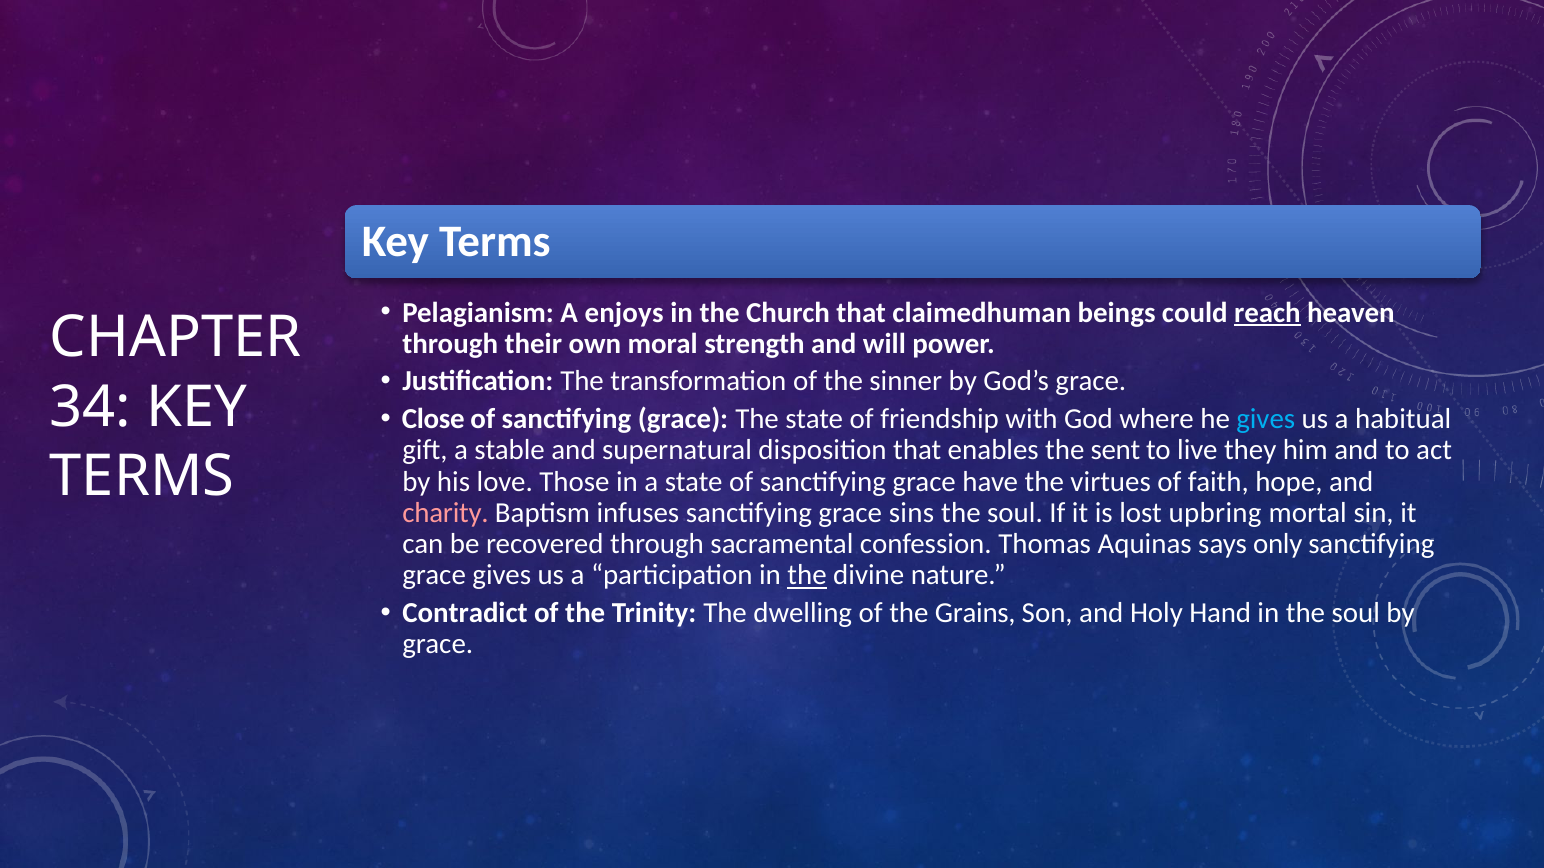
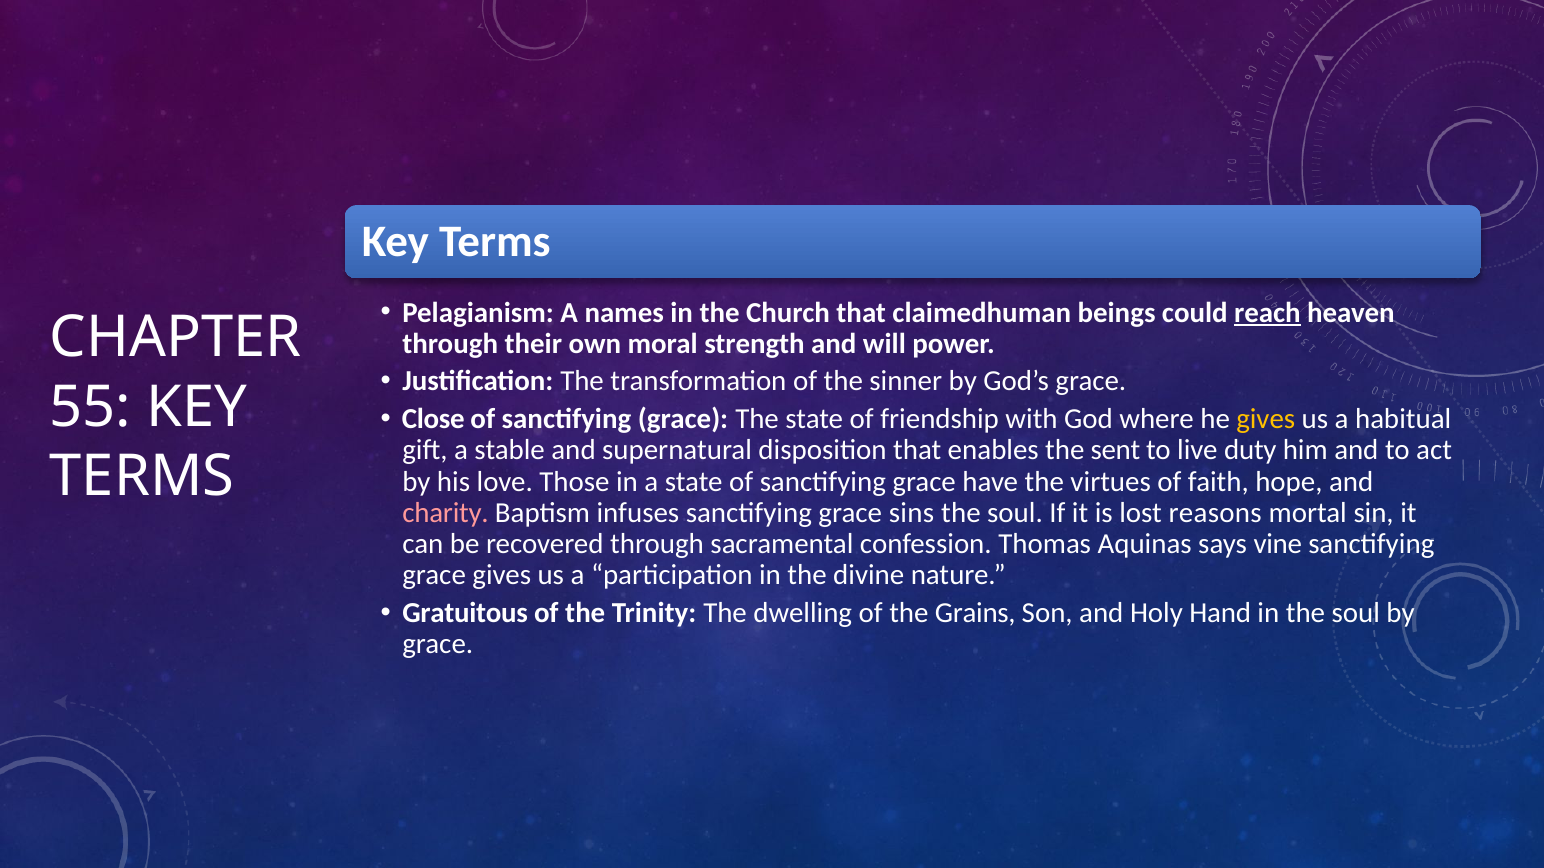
enjoys: enjoys -> names
34: 34 -> 55
gives at (1266, 419) colour: light blue -> yellow
they: they -> duty
upbring: upbring -> reasons
only: only -> vine
the at (807, 576) underline: present -> none
Contradict: Contradict -> Gratuitous
